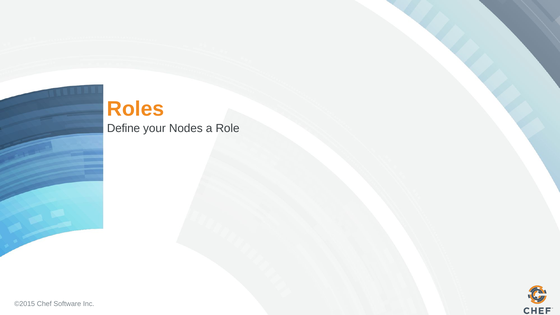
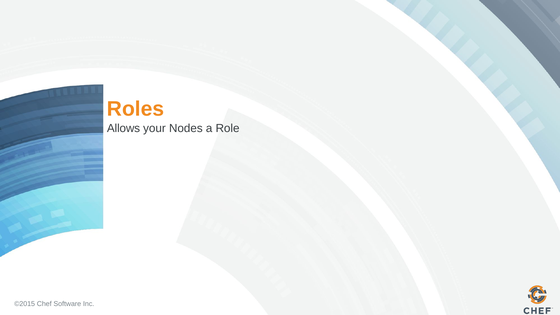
Define: Define -> Allows
